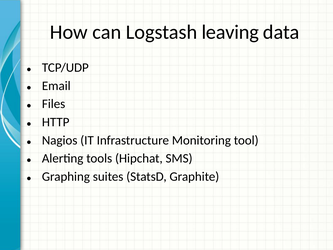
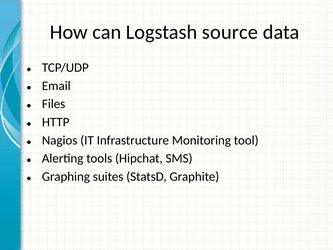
leaving: leaving -> source
